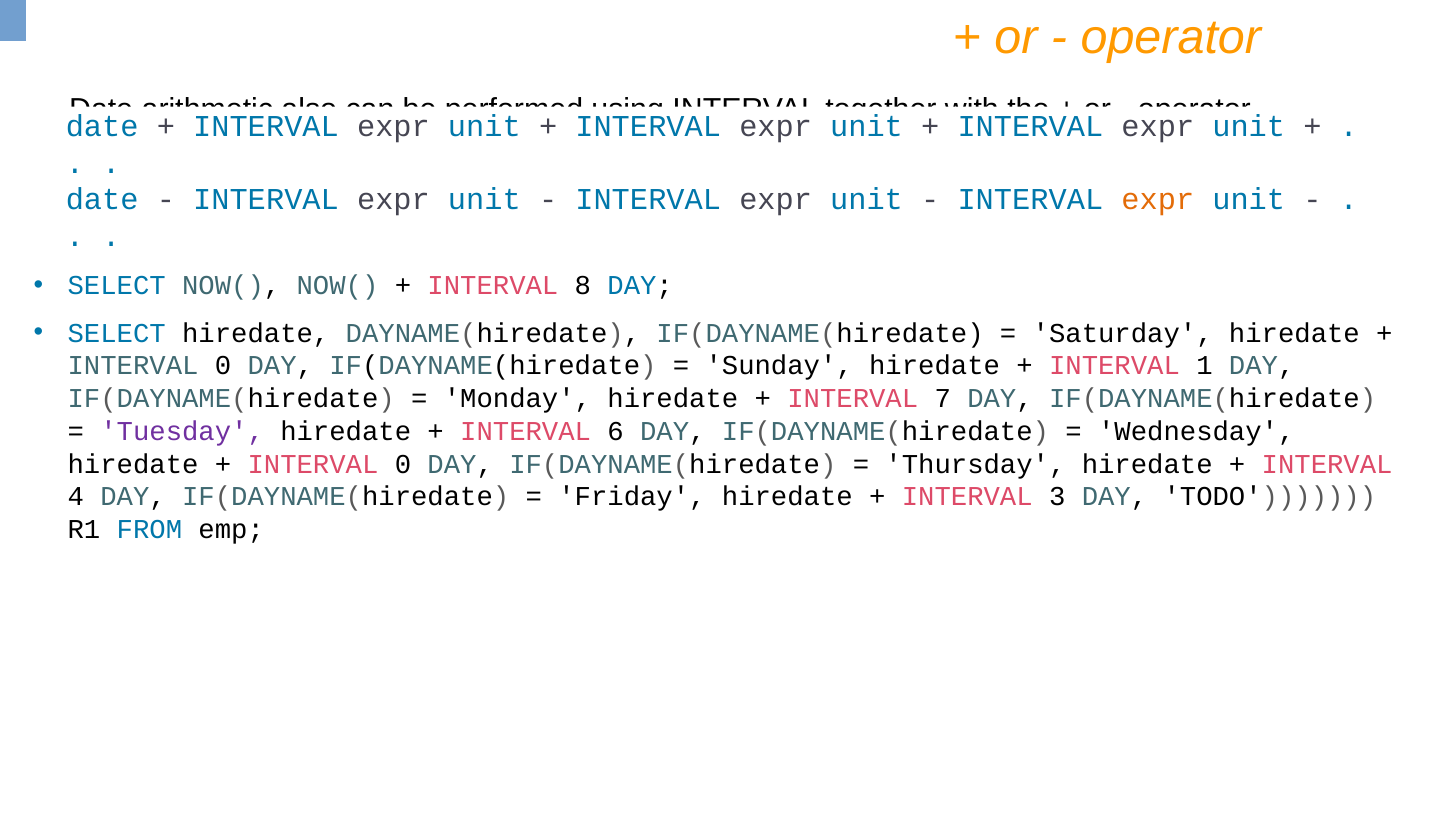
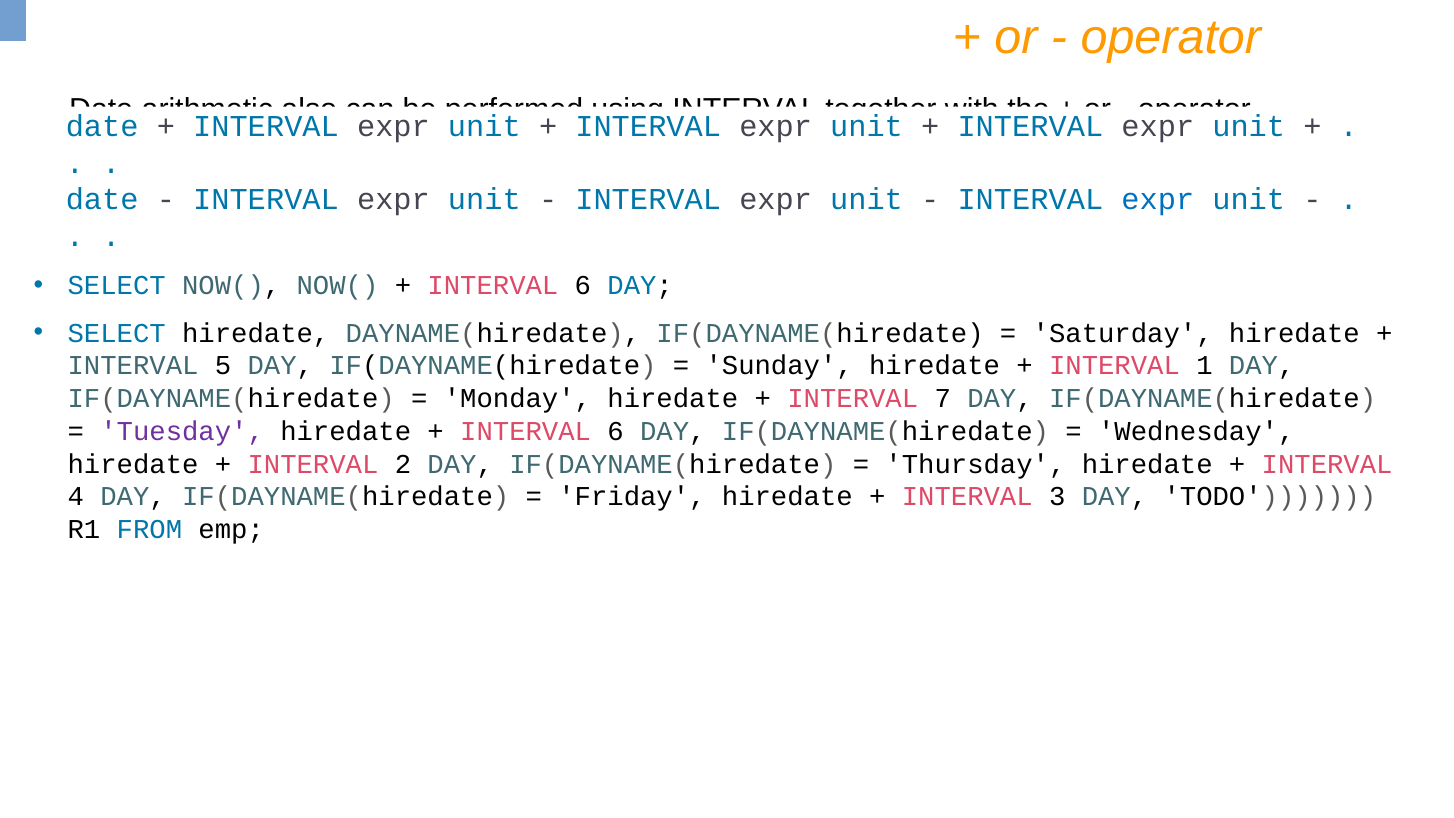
expr at (1158, 200) colour: orange -> blue
8 at (583, 286): 8 -> 6
0 at (223, 366): 0 -> 5
0 at (403, 464): 0 -> 2
